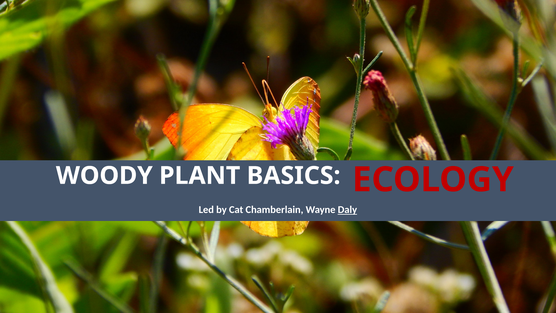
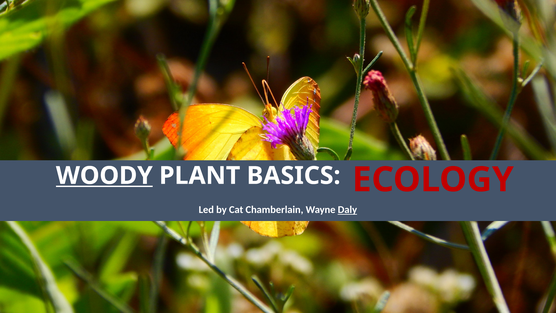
WOODY underline: none -> present
